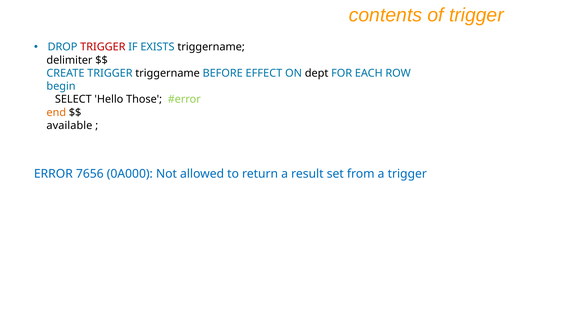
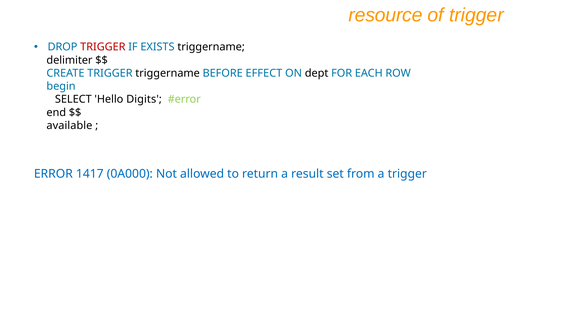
contents: contents -> resource
Those: Those -> Digits
end colour: orange -> black
7656: 7656 -> 1417
